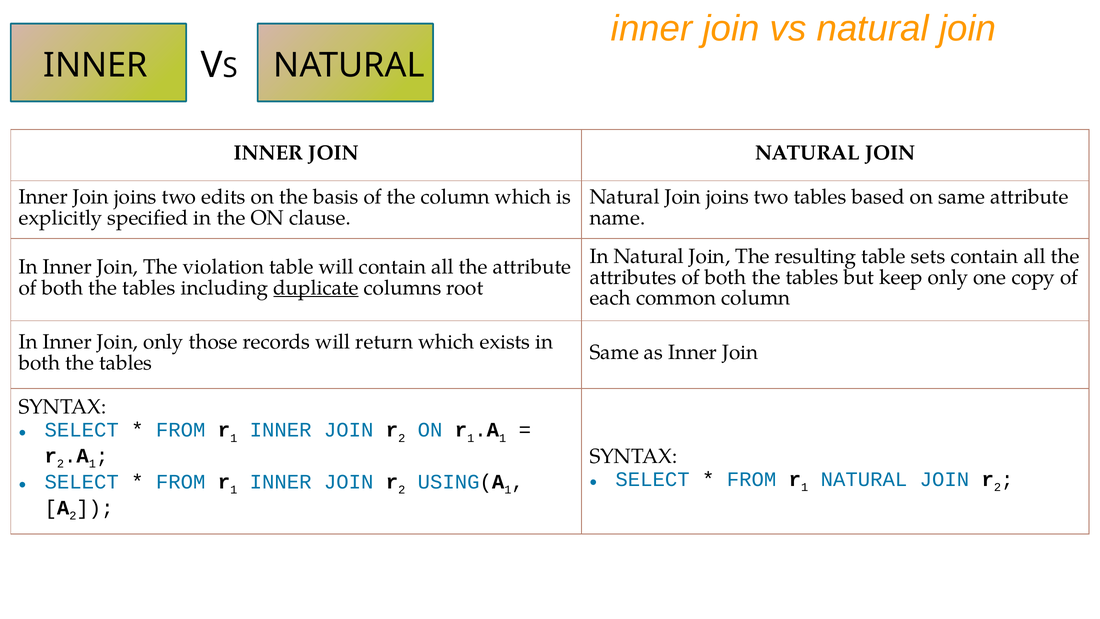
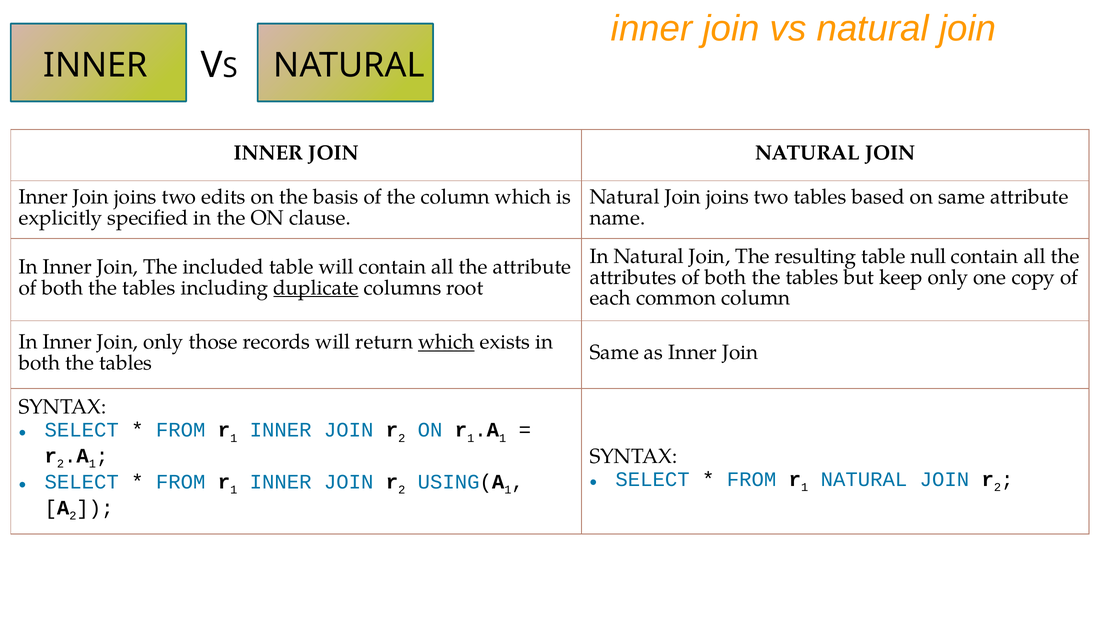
sets: sets -> null
violation: violation -> included
which at (446, 342) underline: none -> present
